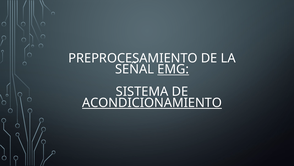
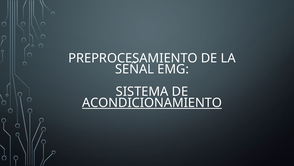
EMG underline: present -> none
